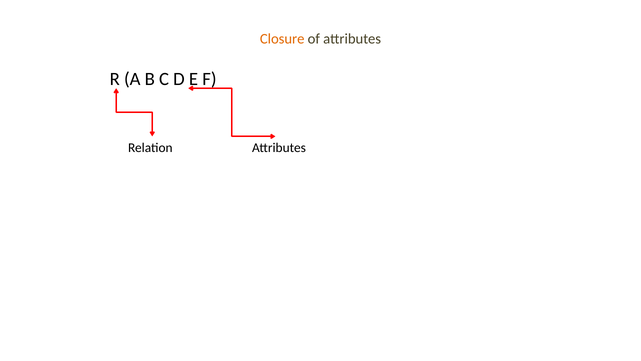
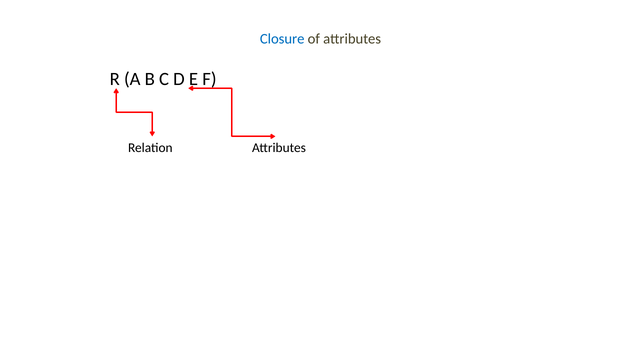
Closure colour: orange -> blue
